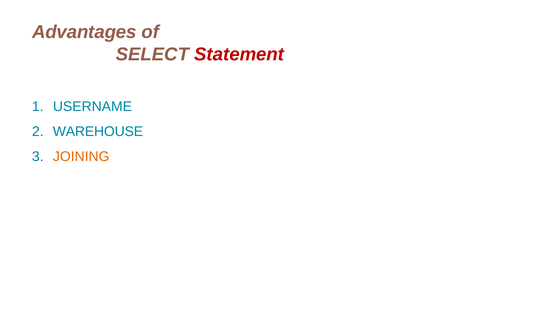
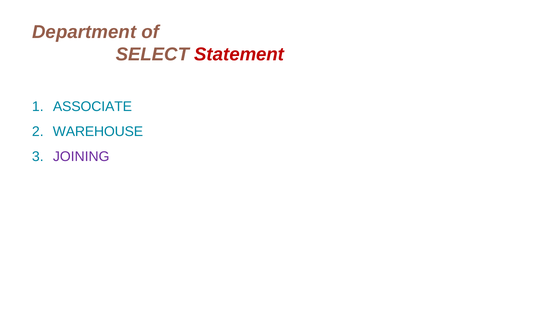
Advantages: Advantages -> Department
USERNAME: USERNAME -> ASSOCIATE
JOINING colour: orange -> purple
